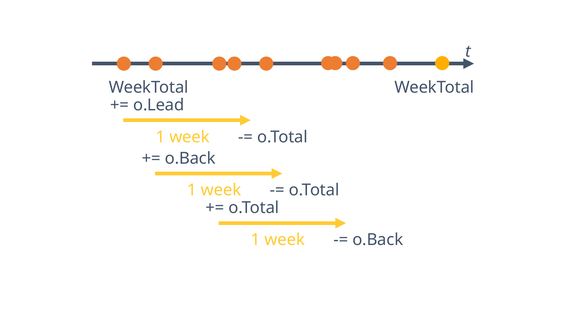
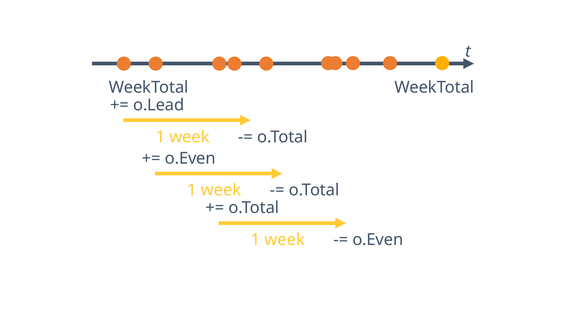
o.Back at (190, 158): o.Back -> o.Even
o.Back at (378, 240): o.Back -> o.Even
